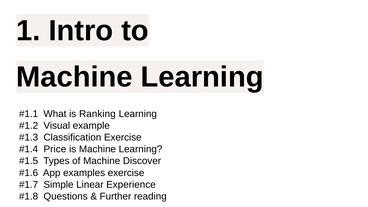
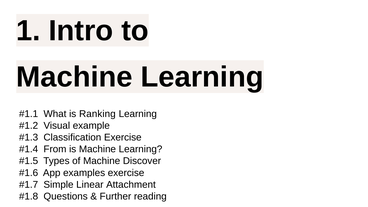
Price: Price -> From
Experience: Experience -> Attachment
